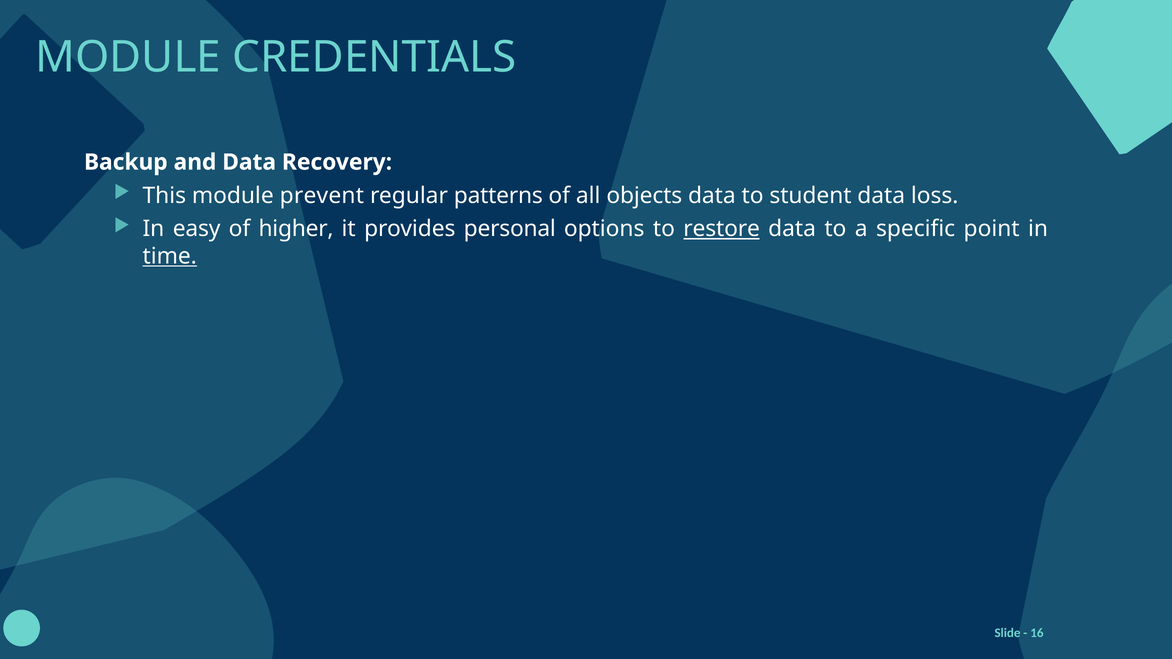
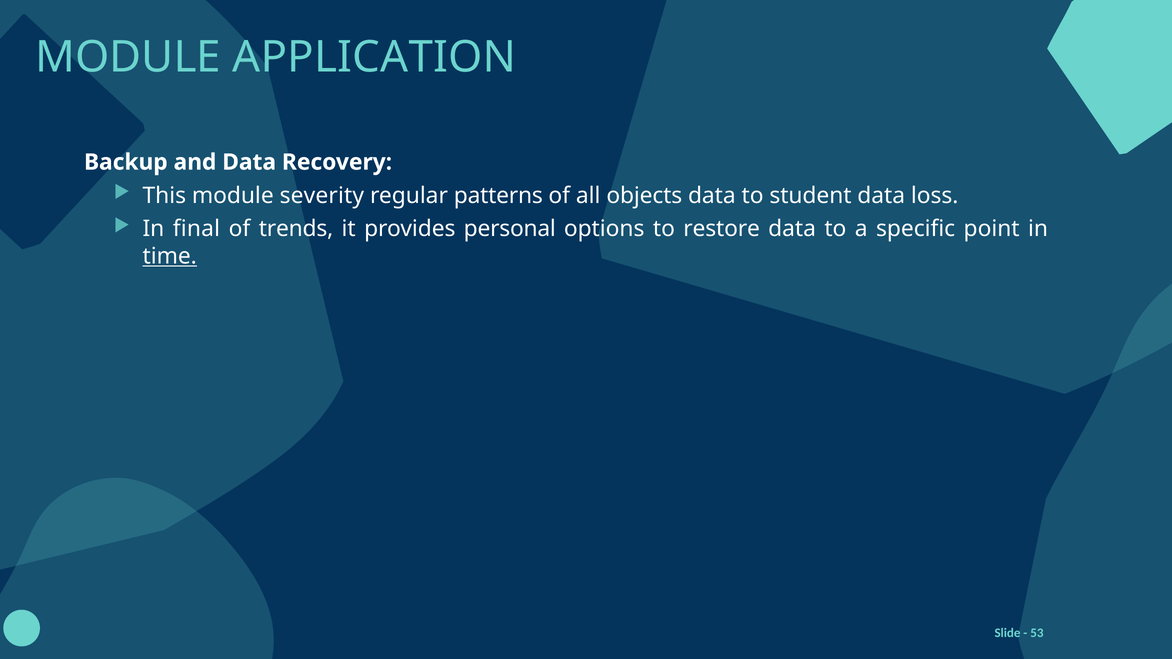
CREDENTIALS: CREDENTIALS -> APPLICATION
prevent: prevent -> severity
easy: easy -> final
higher: higher -> trends
restore underline: present -> none
16: 16 -> 53
